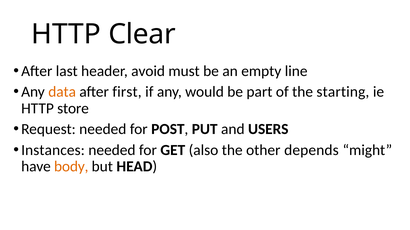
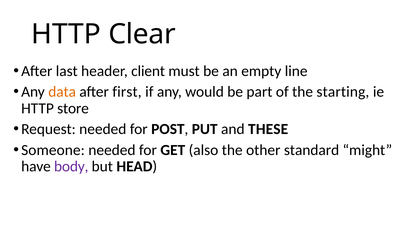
avoid: avoid -> client
USERS: USERS -> THESE
Instances: Instances -> Someone
depends: depends -> standard
body colour: orange -> purple
